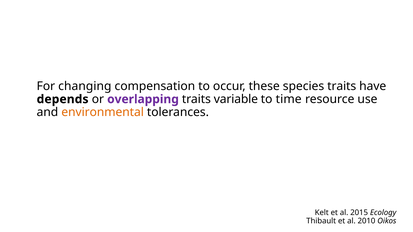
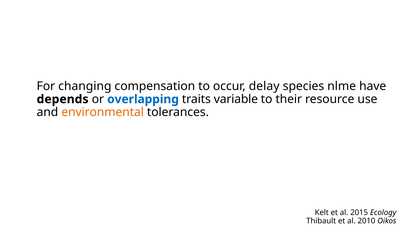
these: these -> delay
species traits: traits -> nlme
overlapping colour: purple -> blue
time: time -> their
